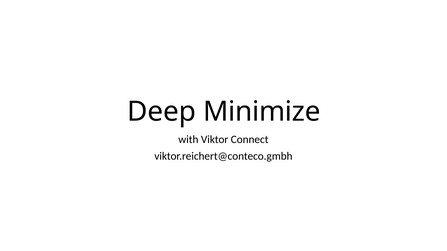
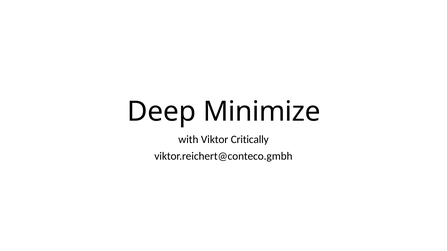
Connect: Connect -> Critically
